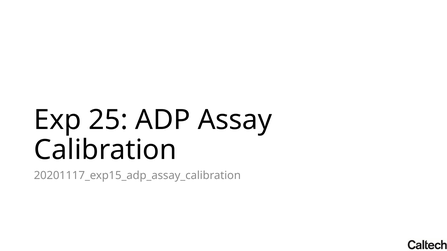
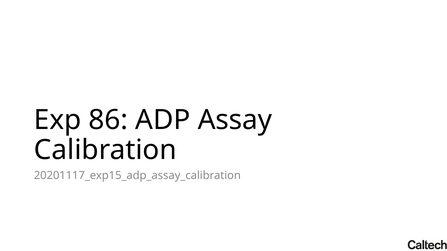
25: 25 -> 86
